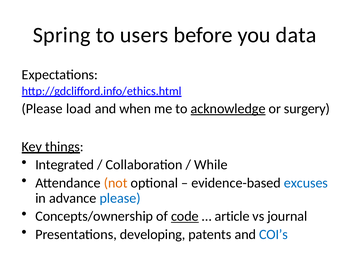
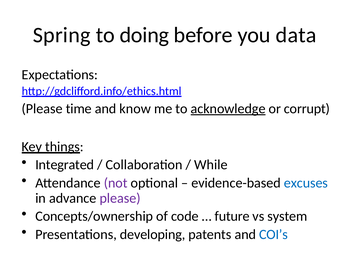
users: users -> doing
load: load -> time
when: when -> know
surgery: surgery -> corrupt
not colour: orange -> purple
please at (120, 198) colour: blue -> purple
code underline: present -> none
article: article -> future
journal: journal -> system
